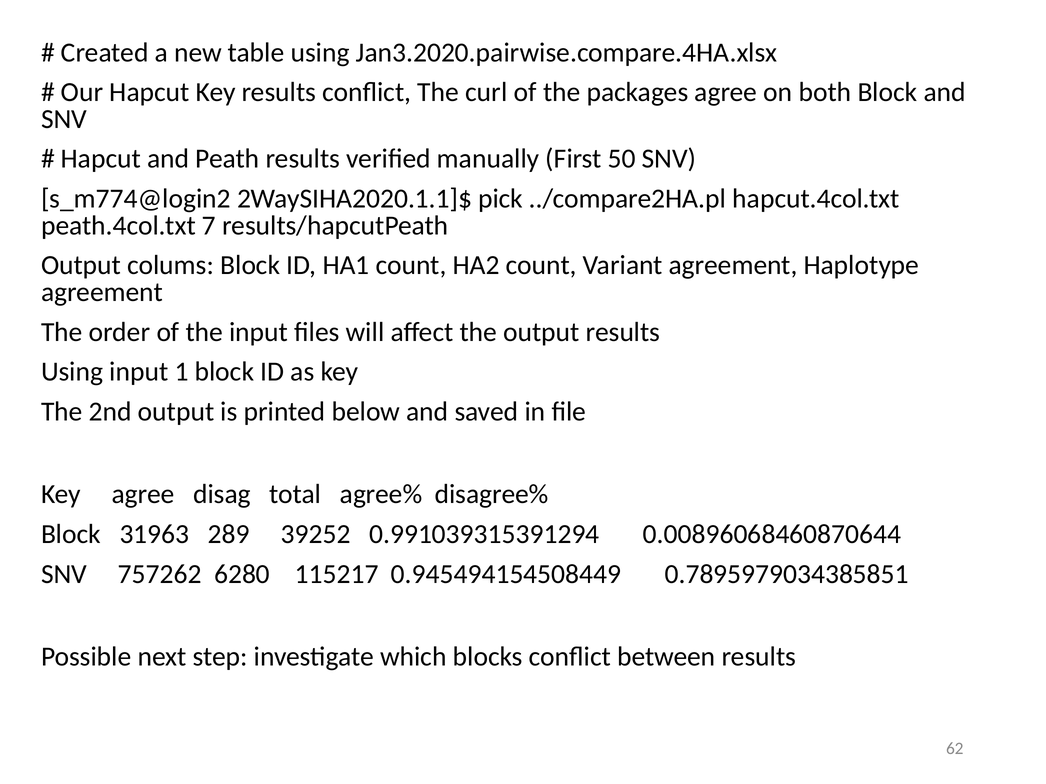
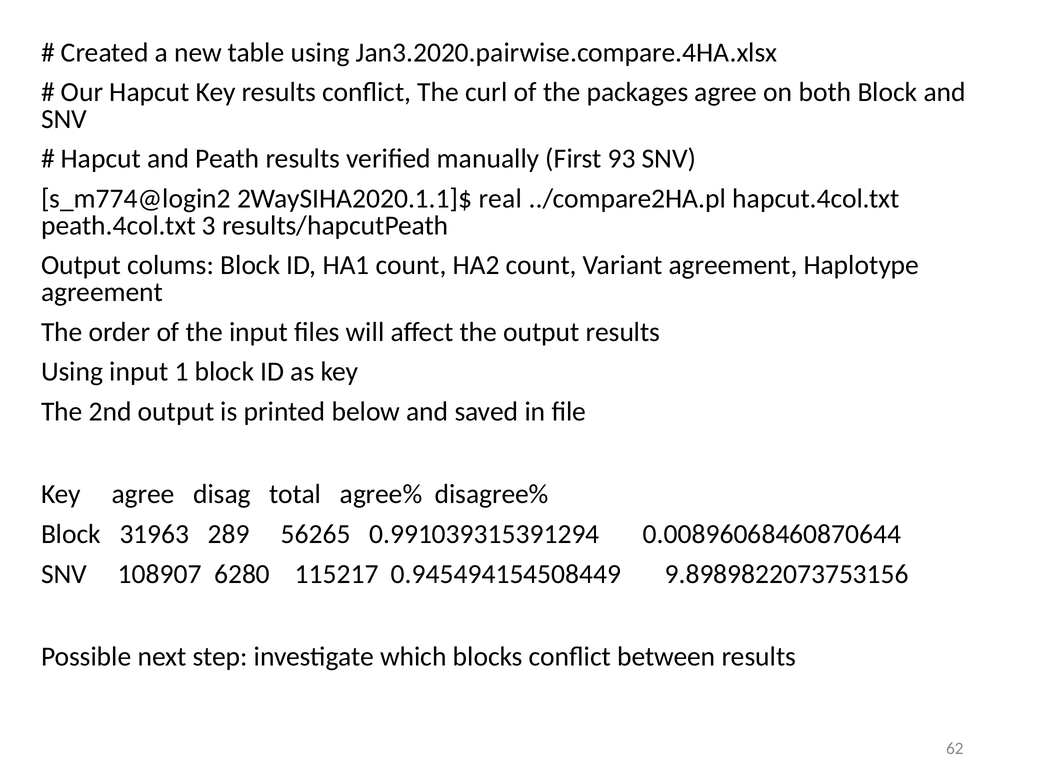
50: 50 -> 93
pick: pick -> real
7: 7 -> 3
39252: 39252 -> 56265
757262: 757262 -> 108907
0.7895979034385851: 0.7895979034385851 -> 9.8989822073753156
